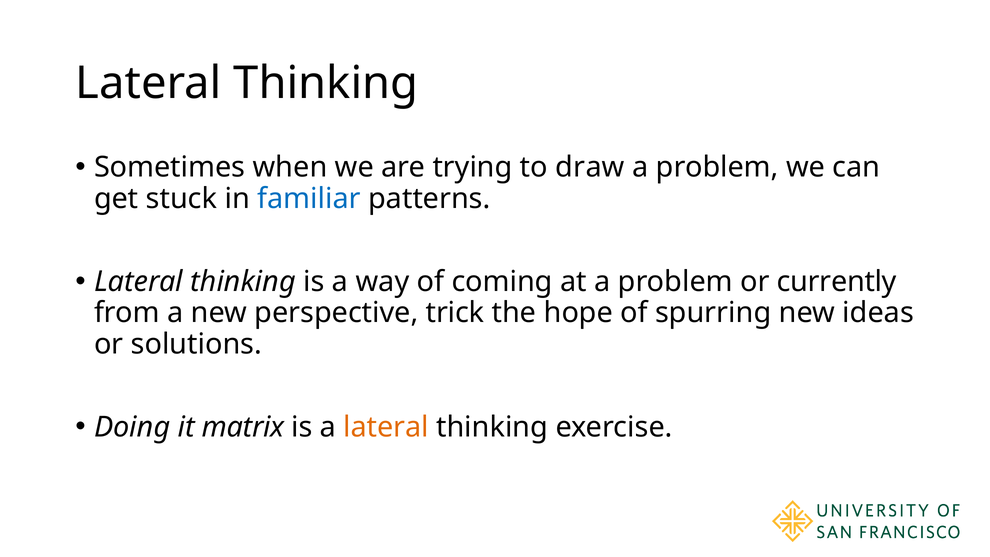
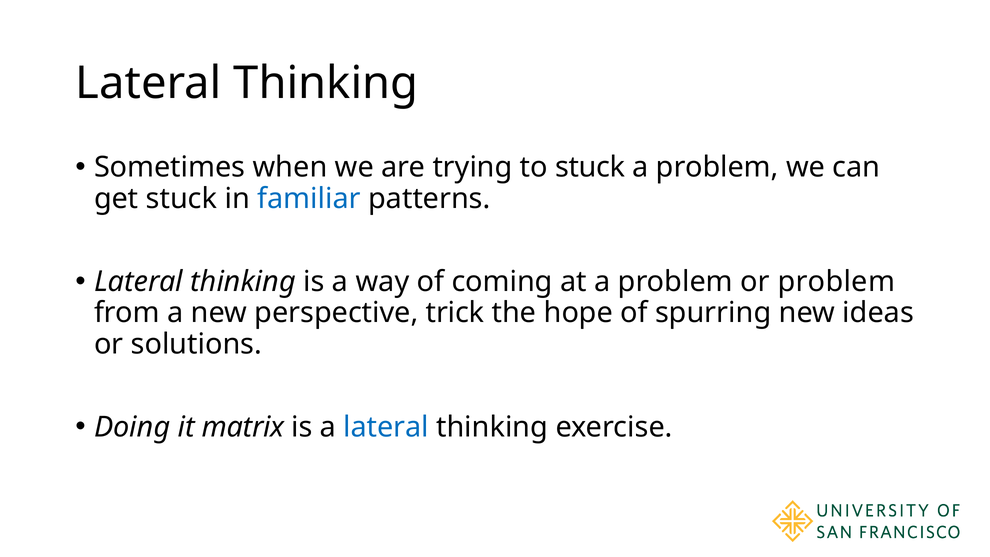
to draw: draw -> stuck
or currently: currently -> problem
lateral at (386, 427) colour: orange -> blue
